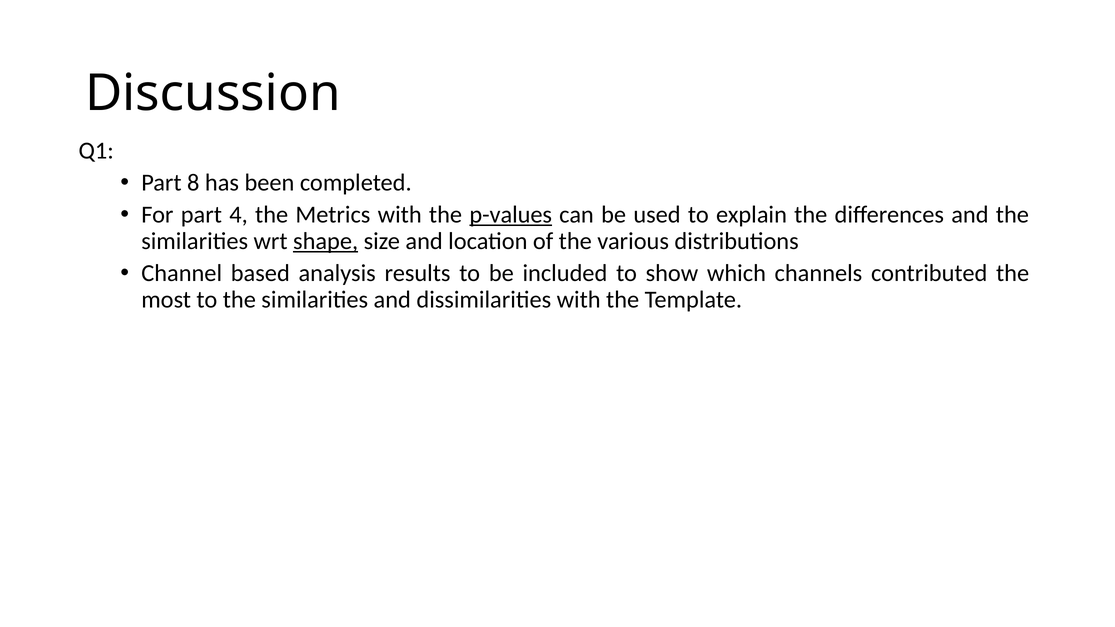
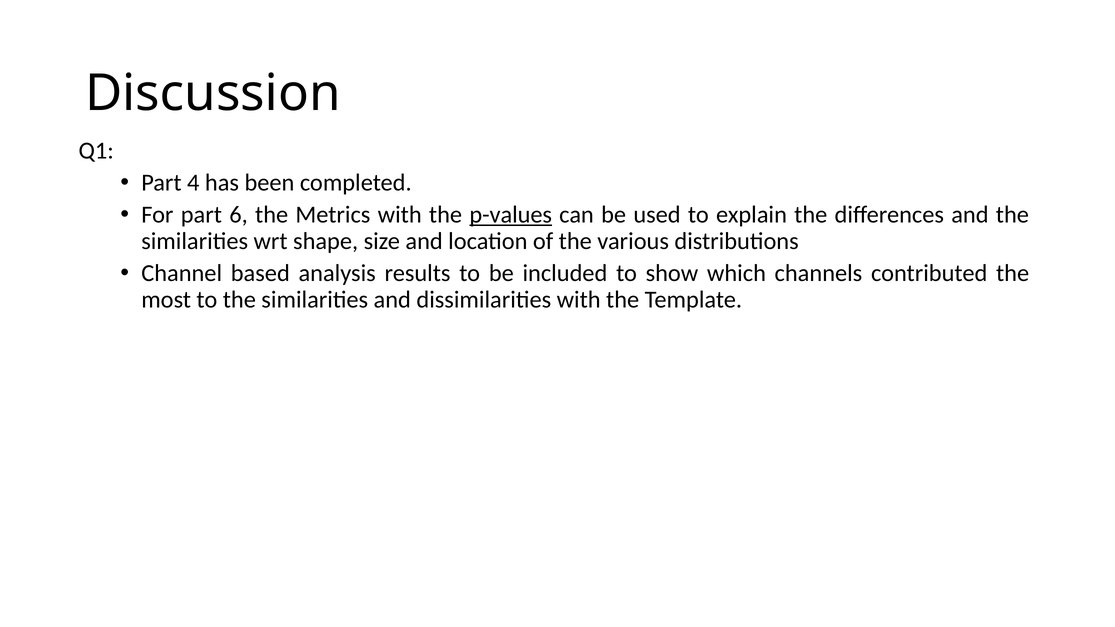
8: 8 -> 4
4: 4 -> 6
shape underline: present -> none
